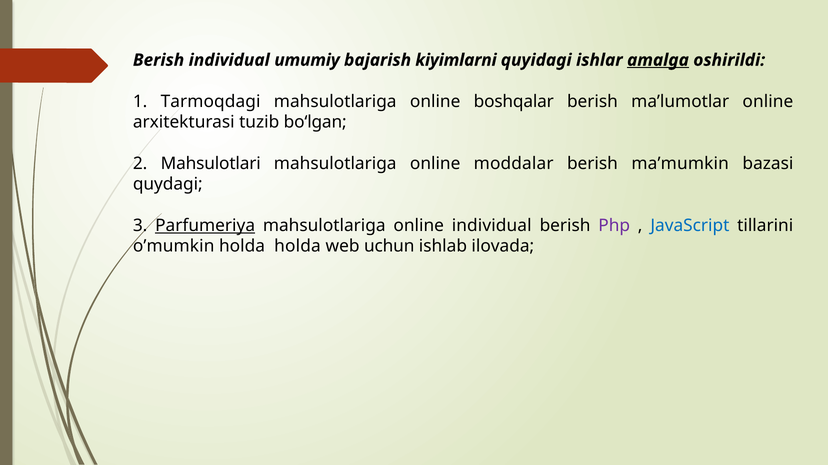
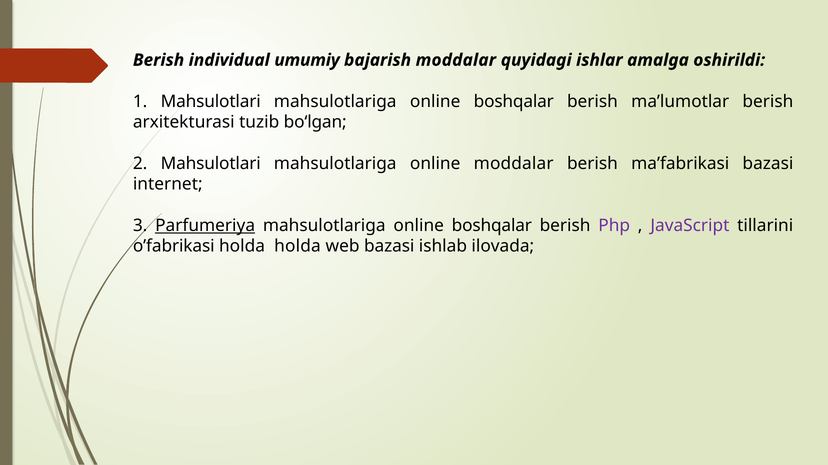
bajarish kiyimlarni: kiyimlarni -> moddalar
amalga underline: present -> none
1 Tarmoqdagi: Tarmoqdagi -> Mahsulotlari
ma’lumotlar online: online -> berish
ma’mumkin: ma’mumkin -> ma’fabrikasi
quydagi: quydagi -> internet
individual at (492, 226): individual -> boshqalar
JavaScript colour: blue -> purple
o’mumkin: o’mumkin -> o’fabrikasi
web uchun: uchun -> bazasi
